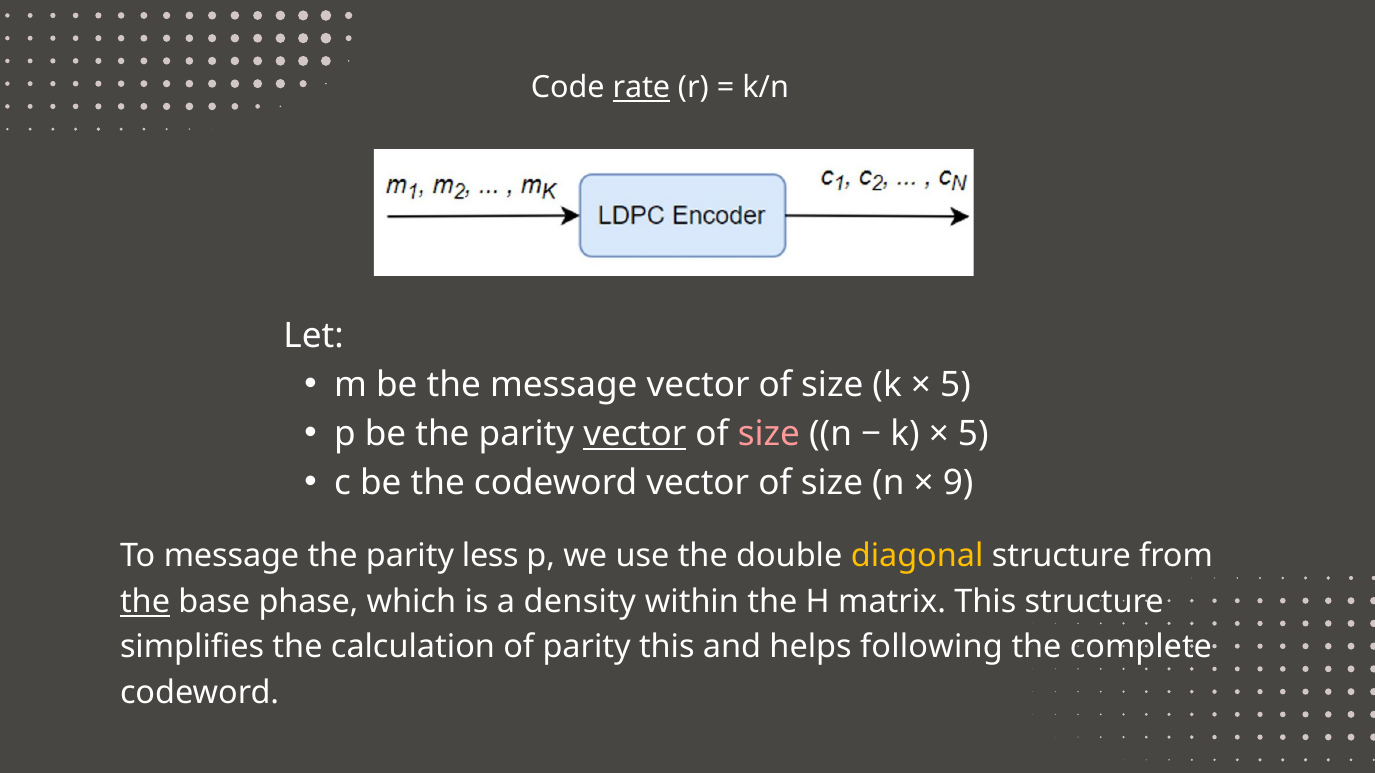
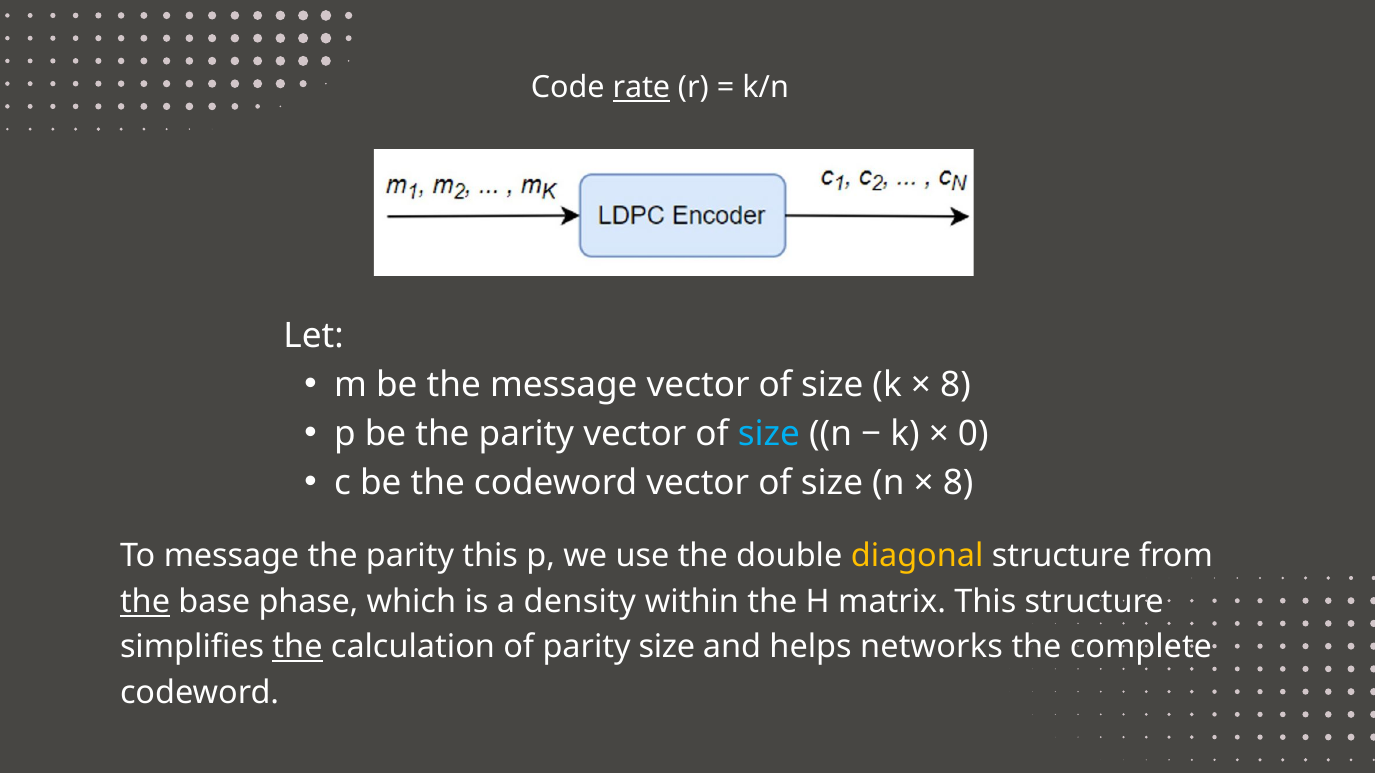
5 at (955, 385): 5 -> 8
vector at (635, 434) underline: present -> none
size at (769, 434) colour: pink -> light blue
5 at (973, 434): 5 -> 0
9 at (958, 484): 9 -> 8
parity less: less -> this
the at (298, 647) underline: none -> present
parity this: this -> size
following: following -> networks
